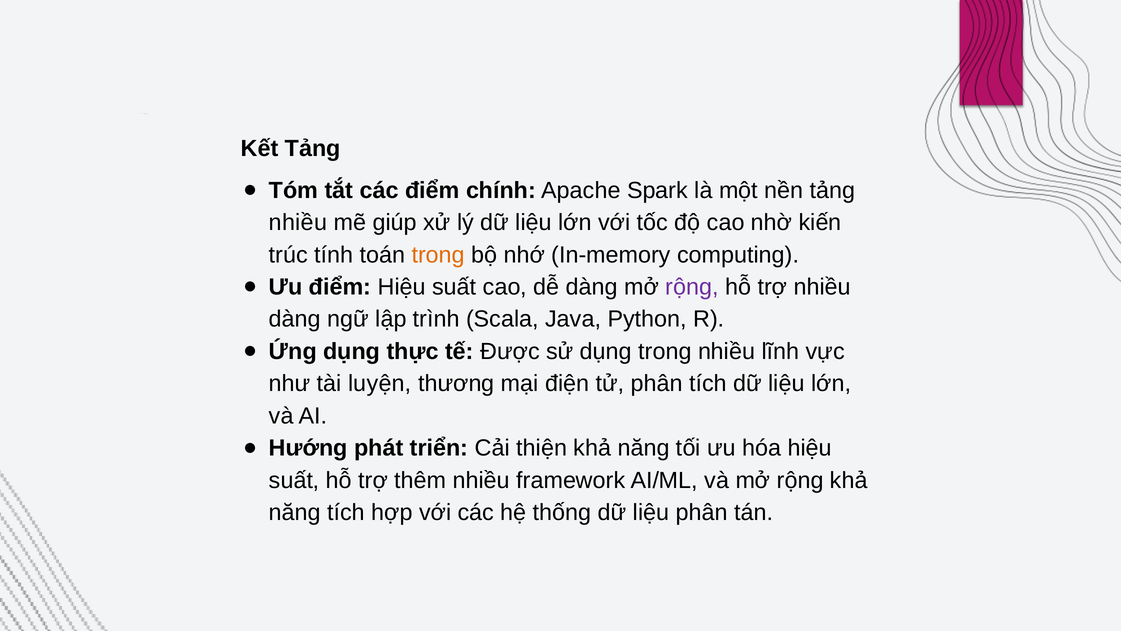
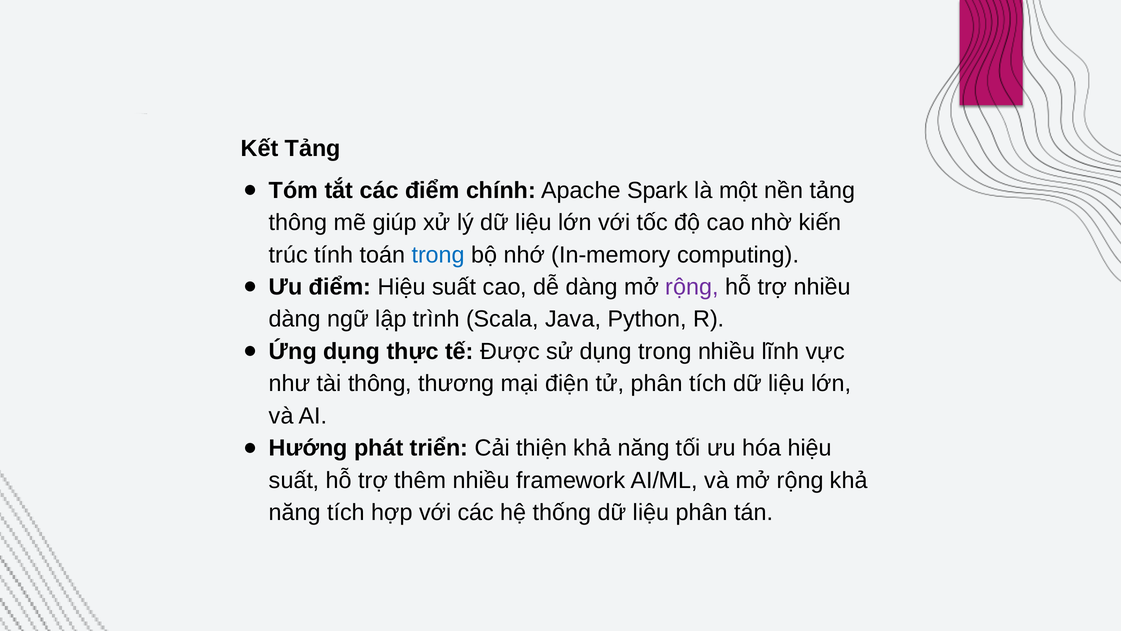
nhiều at (298, 222): nhiều -> thông
trong at (438, 255) colour: orange -> blue
tài luyện: luyện -> thông
